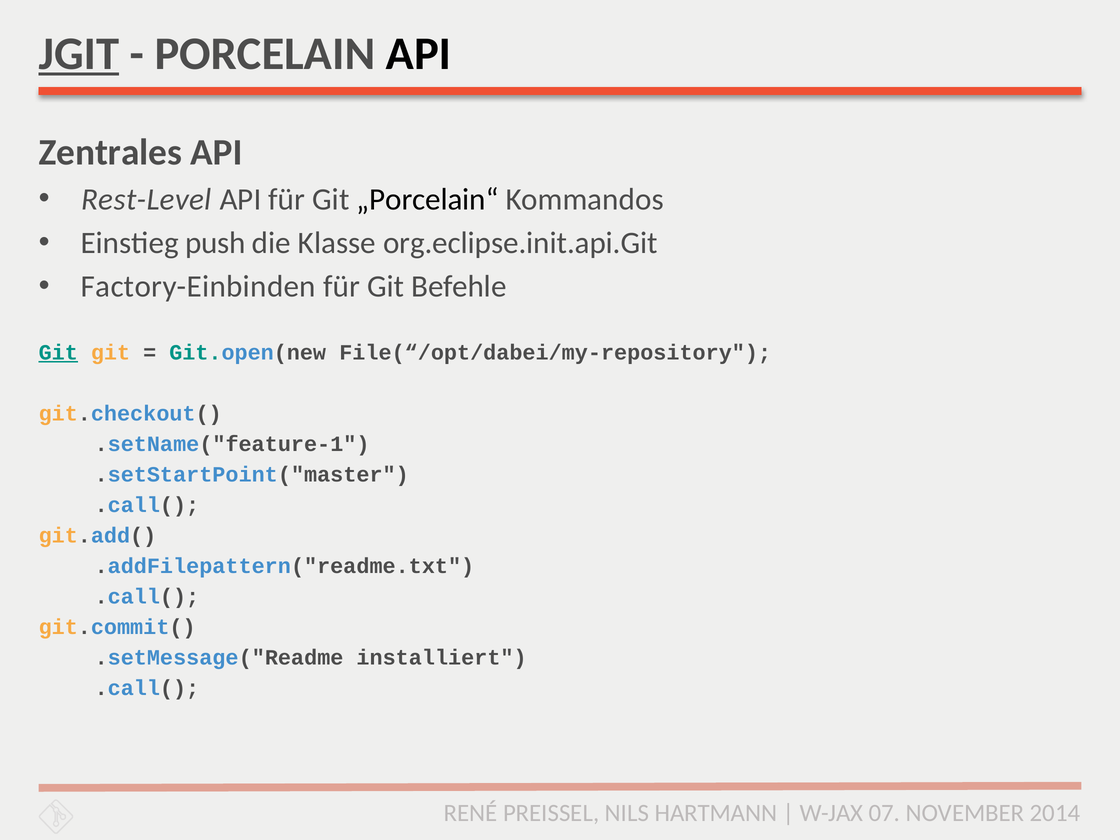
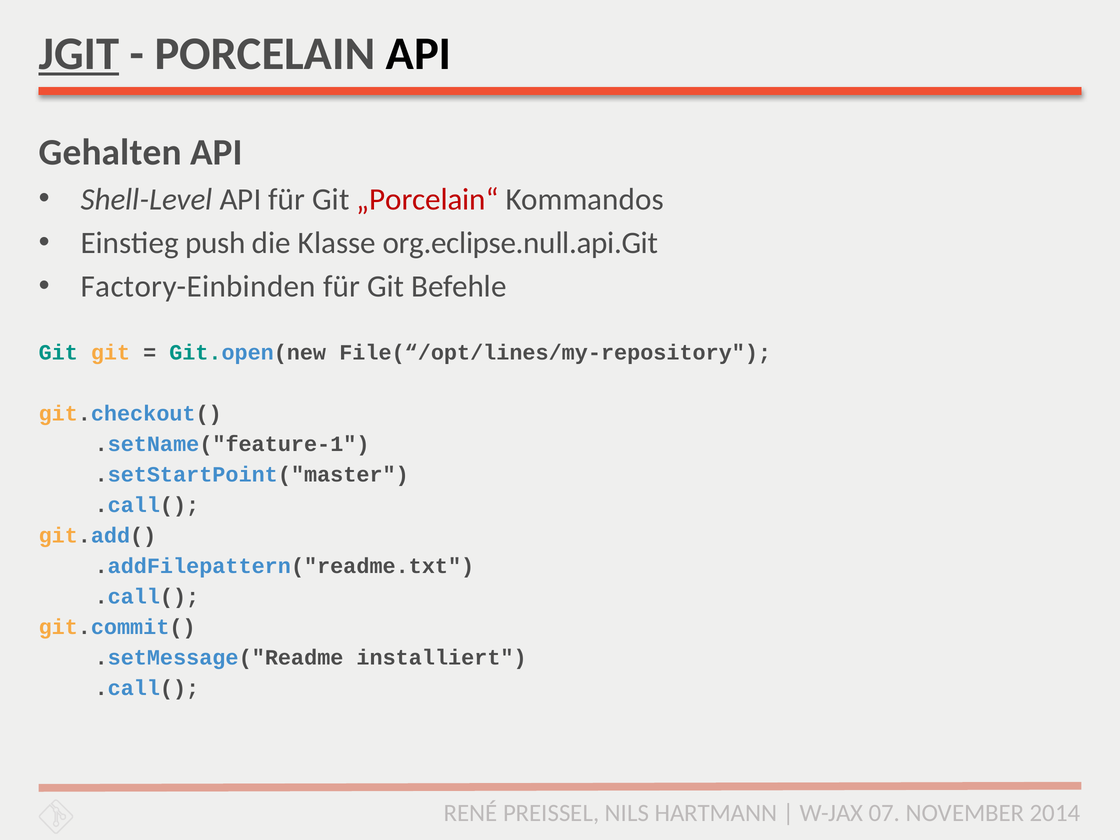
Zentrales: Zentrales -> Gehalten
Rest-Level: Rest-Level -> Shell-Level
„Porcelain“ colour: black -> red
org.eclipse.init.api.Git: org.eclipse.init.api.Git -> org.eclipse.null.api.Git
Git at (58, 353) underline: present -> none
File(“/opt/dabei/my-repository: File(“/opt/dabei/my-repository -> File(“/opt/lines/my-repository
